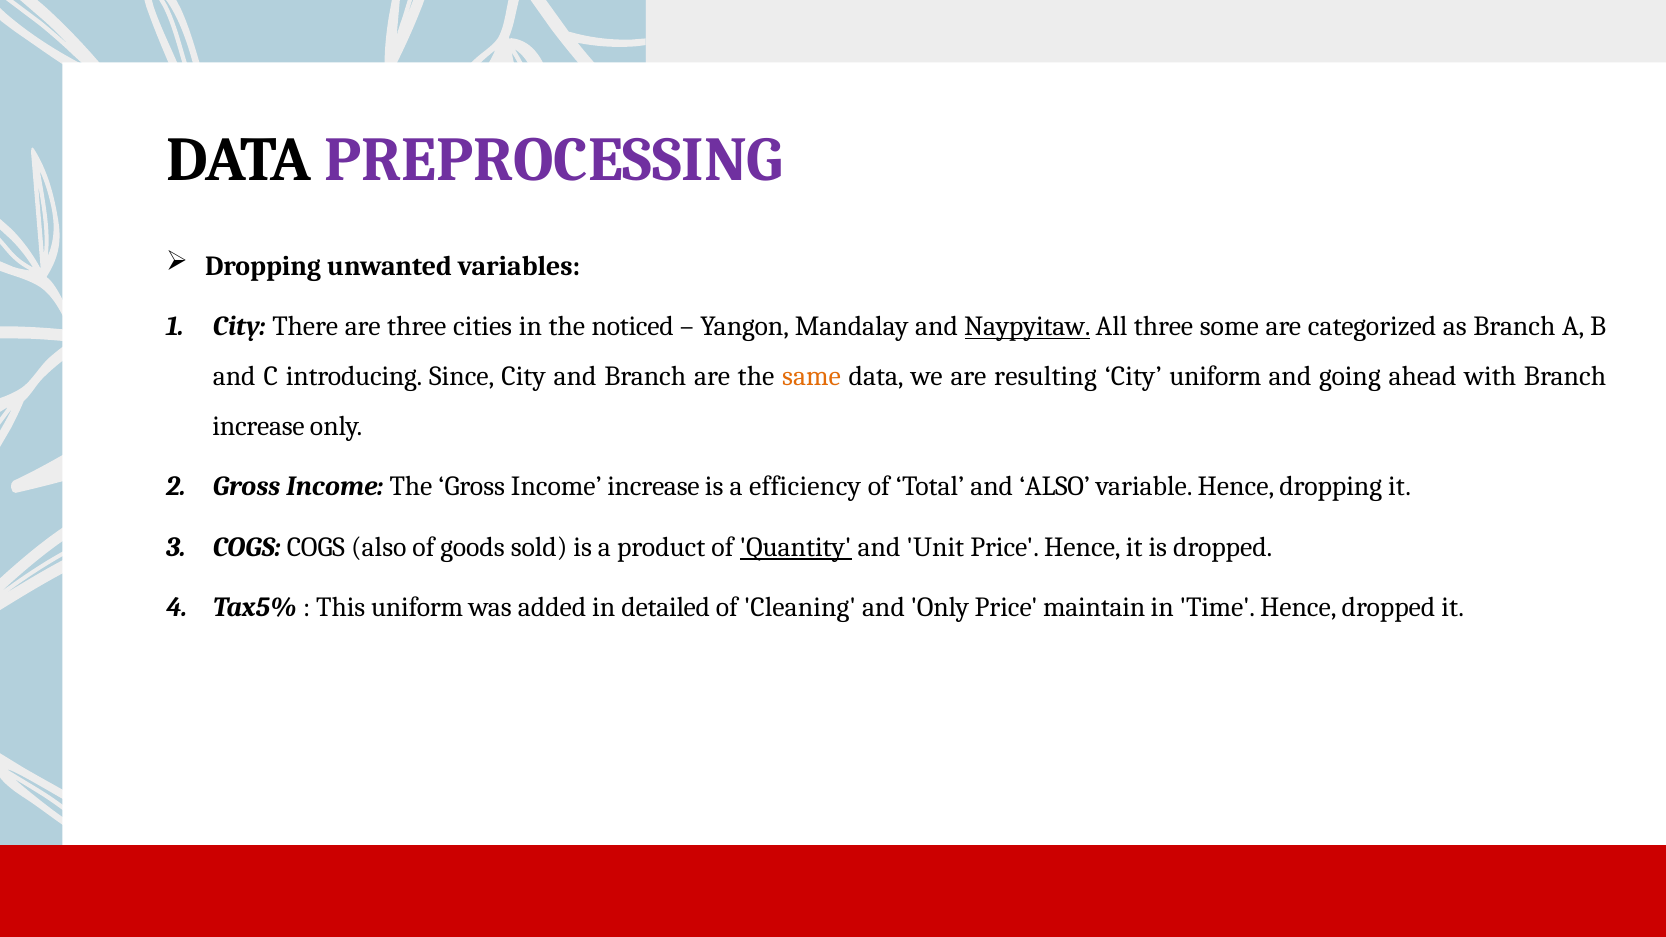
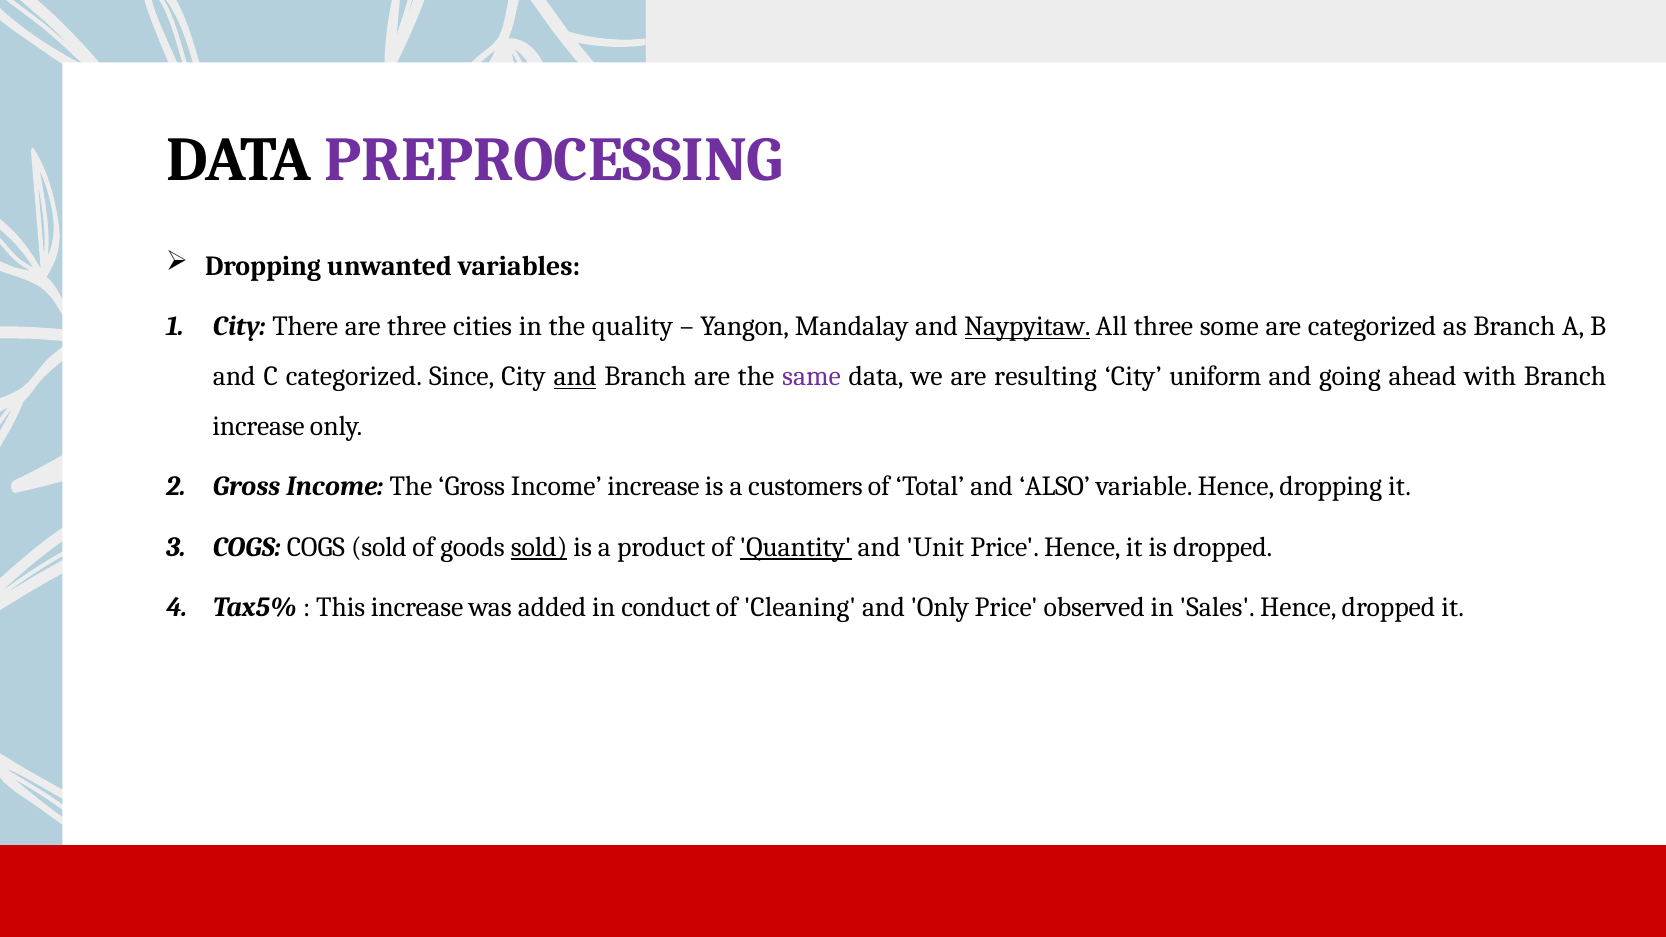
noticed: noticed -> quality
C introducing: introducing -> categorized
and at (575, 377) underline: none -> present
same colour: orange -> purple
efficiency: efficiency -> customers
COGS also: also -> sold
sold at (539, 547) underline: none -> present
This uniform: uniform -> increase
detailed: detailed -> conduct
maintain: maintain -> observed
Time: Time -> Sales
